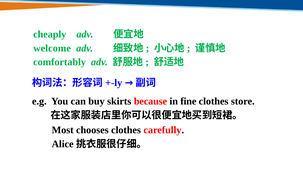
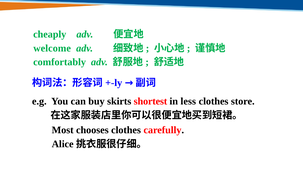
because: because -> shortest
fine: fine -> less
